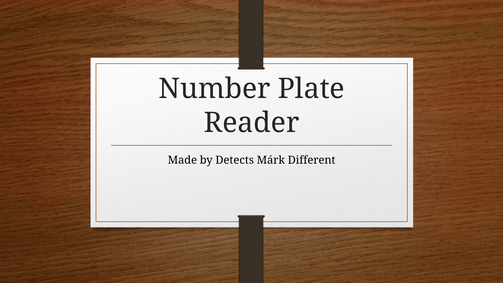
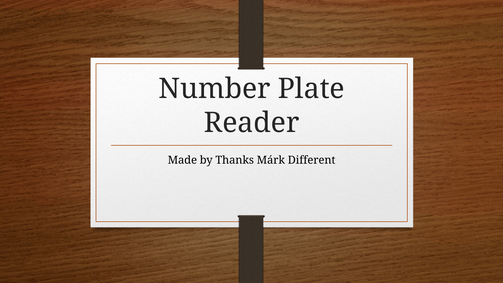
Detects: Detects -> Thanks
